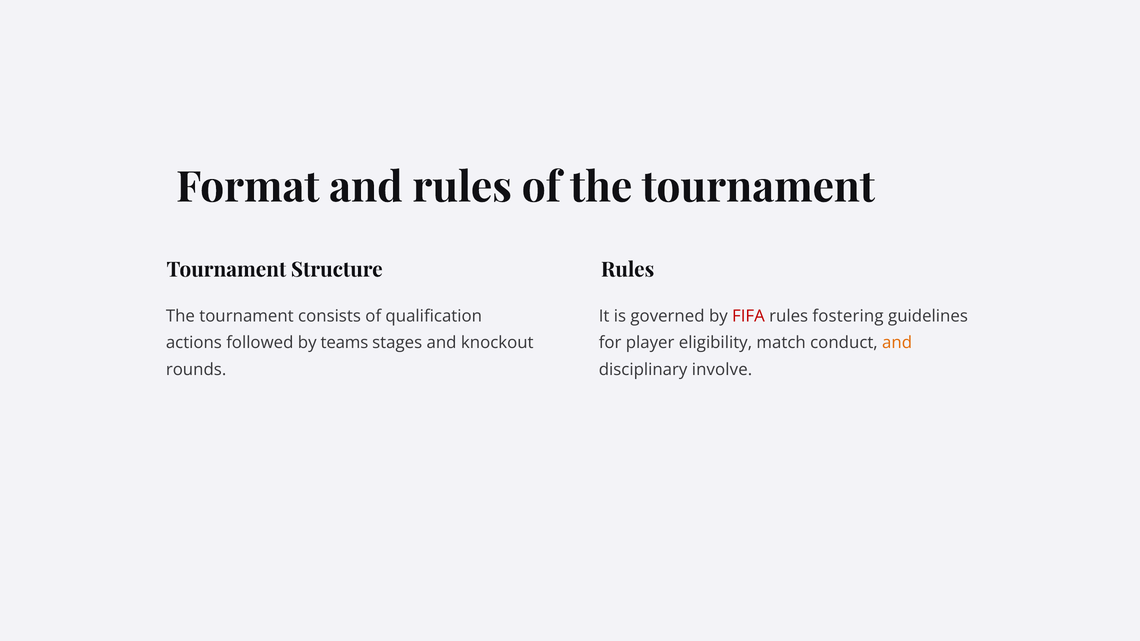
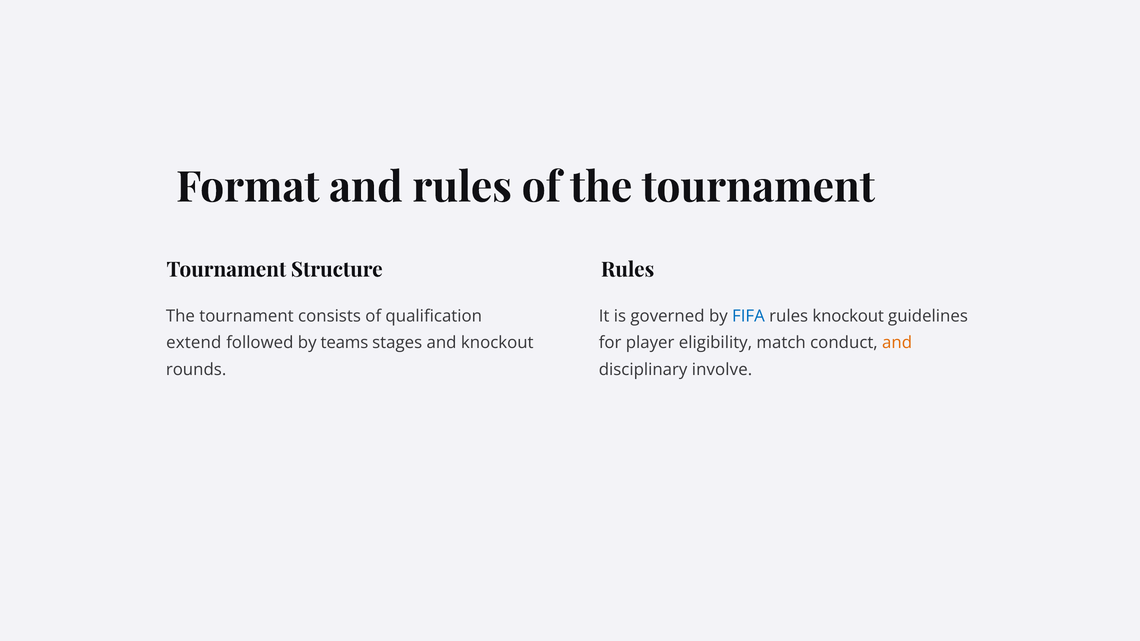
FIFA colour: red -> blue
rules fostering: fostering -> knockout
actions: actions -> extend
